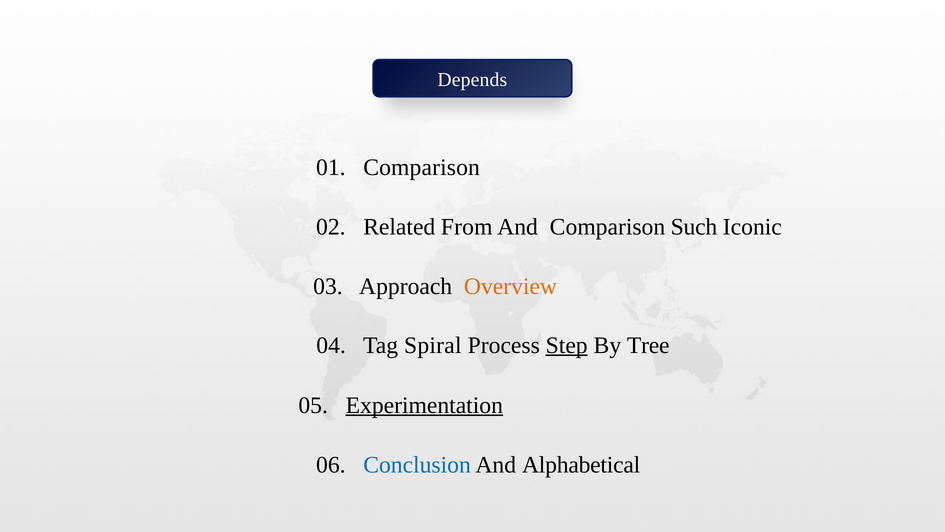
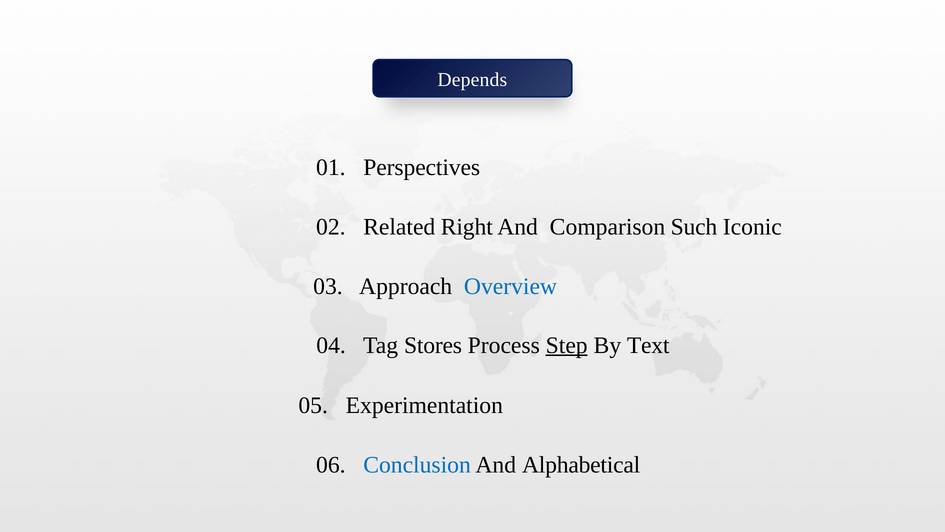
01 Comparison: Comparison -> Perspectives
From: From -> Right
Overview colour: orange -> blue
Spiral: Spiral -> Stores
Tree: Tree -> Text
Experimentation underline: present -> none
